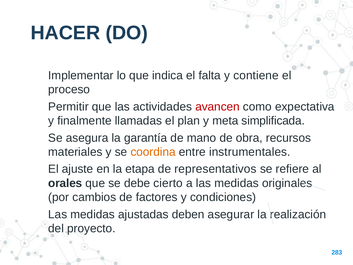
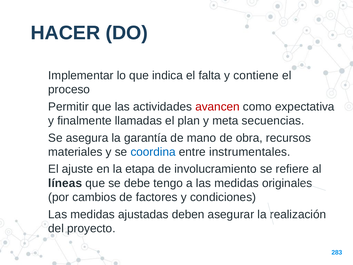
simplificada: simplificada -> secuencias
coordina colour: orange -> blue
representativos: representativos -> involucramiento
orales: orales -> líneas
cierto: cierto -> tengo
